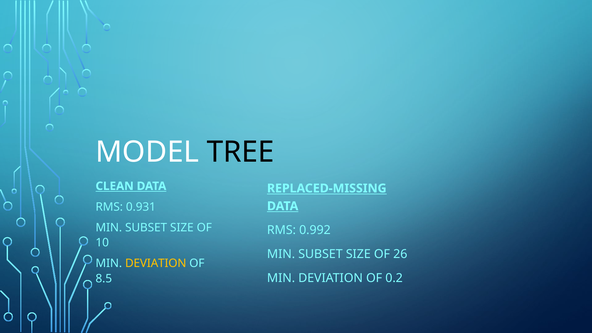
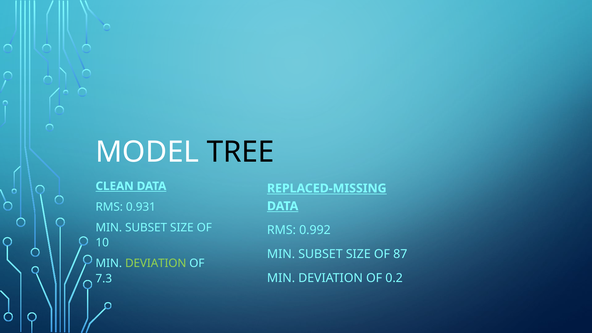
26: 26 -> 87
DEVIATION at (156, 263) colour: yellow -> light green
8.5: 8.5 -> 7.3
